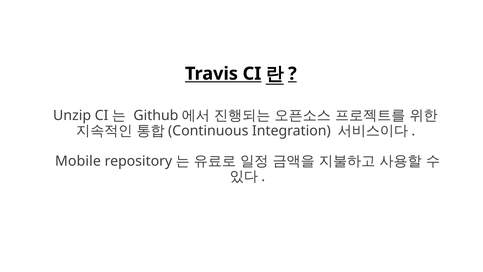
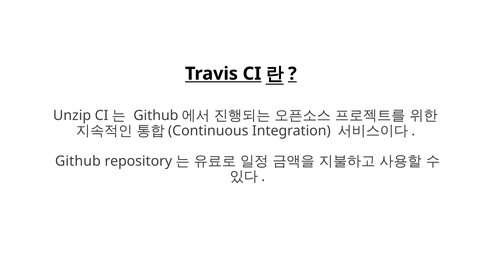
Mobile at (78, 161): Mobile -> Github
